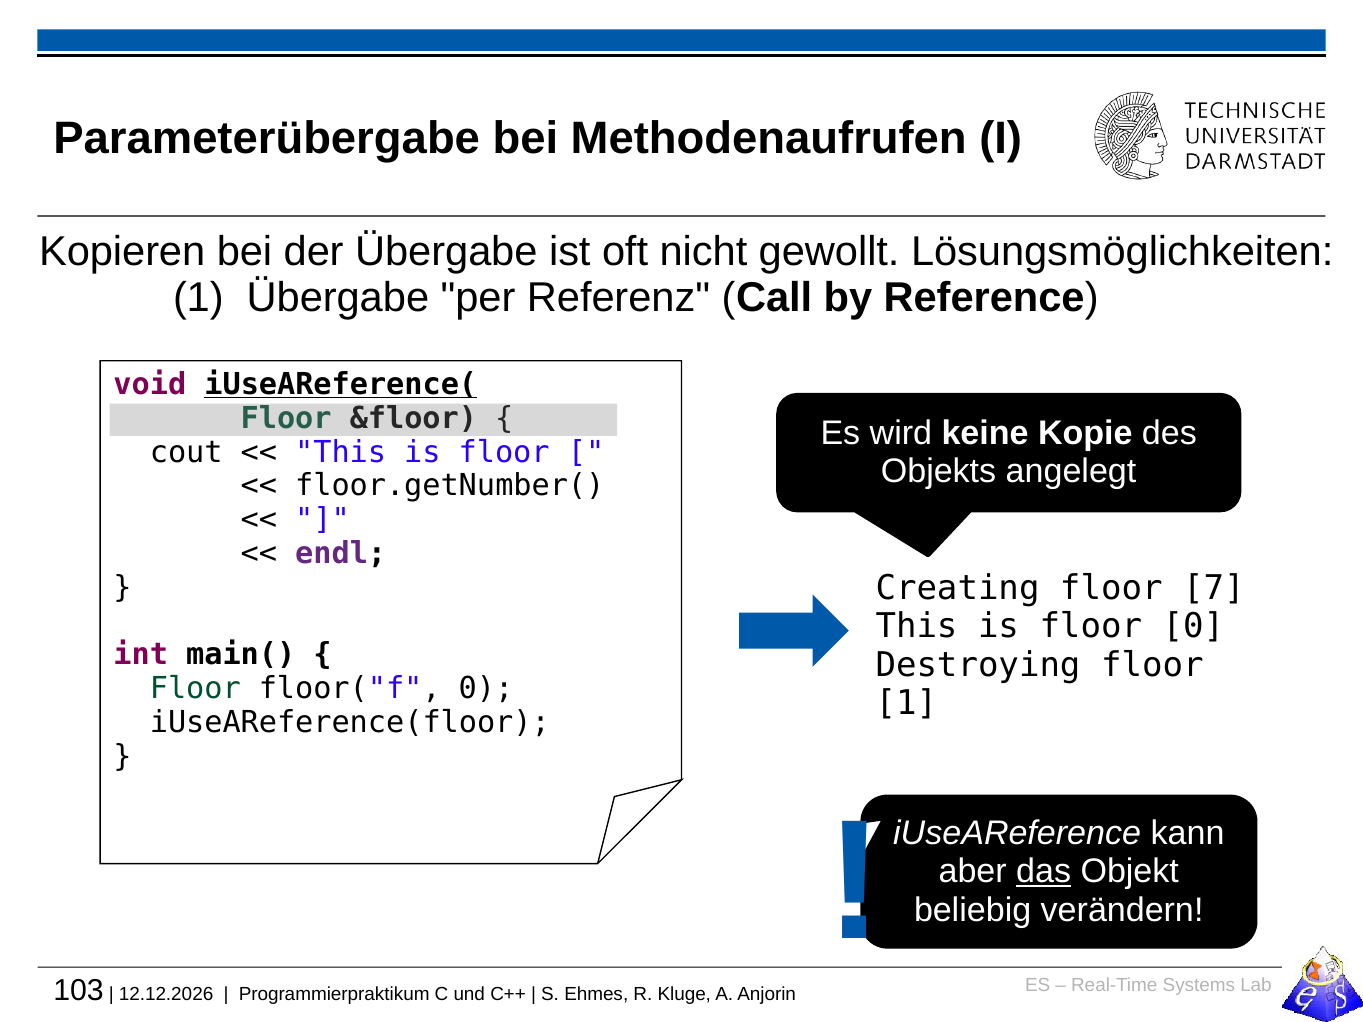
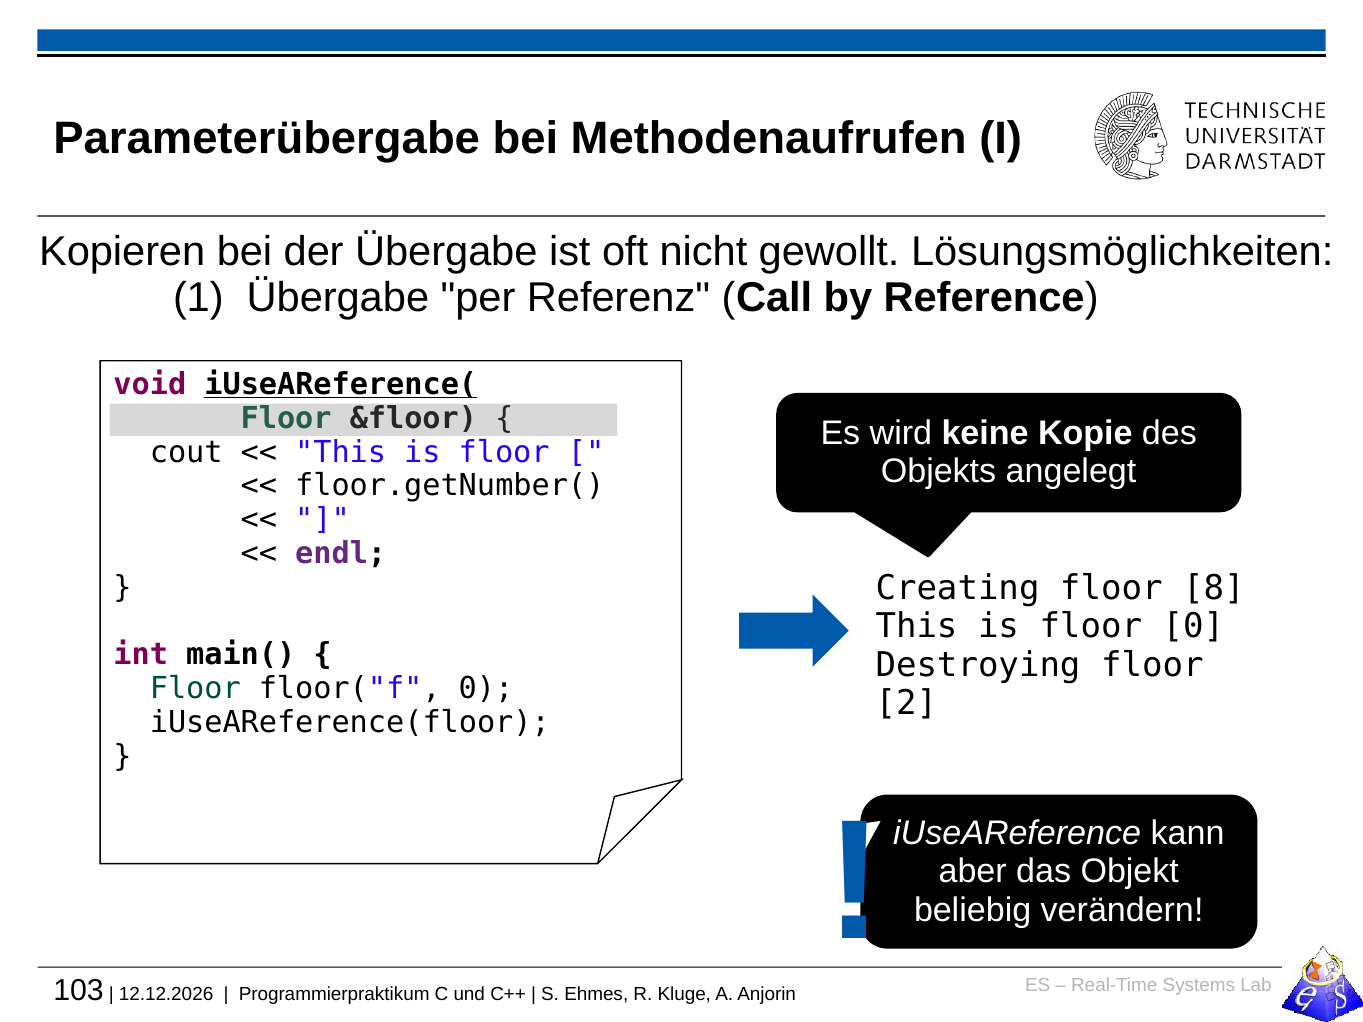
7: 7 -> 8
1 at (906, 703): 1 -> 2
das underline: present -> none
